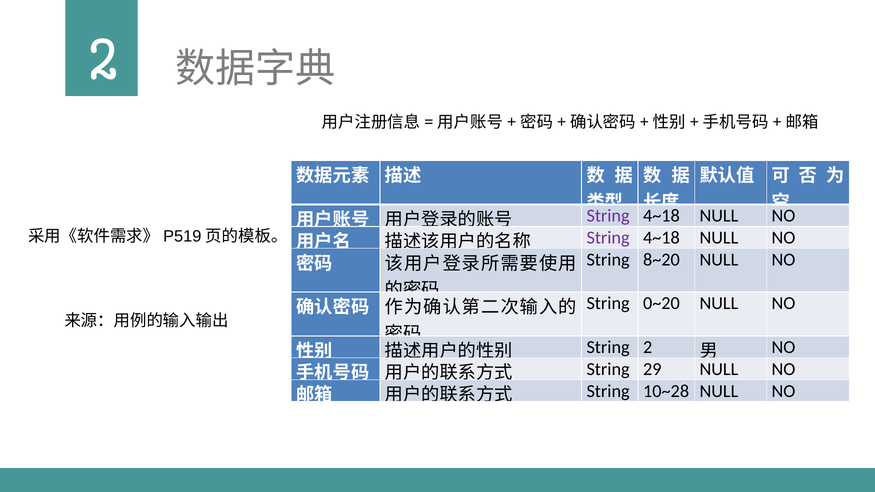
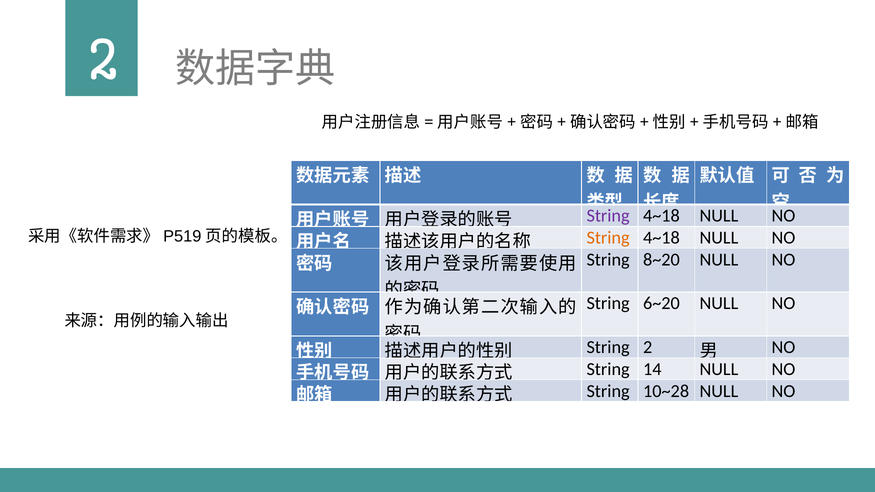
String at (608, 238) colour: purple -> orange
0~20: 0~20 -> 6~20
29: 29 -> 14
